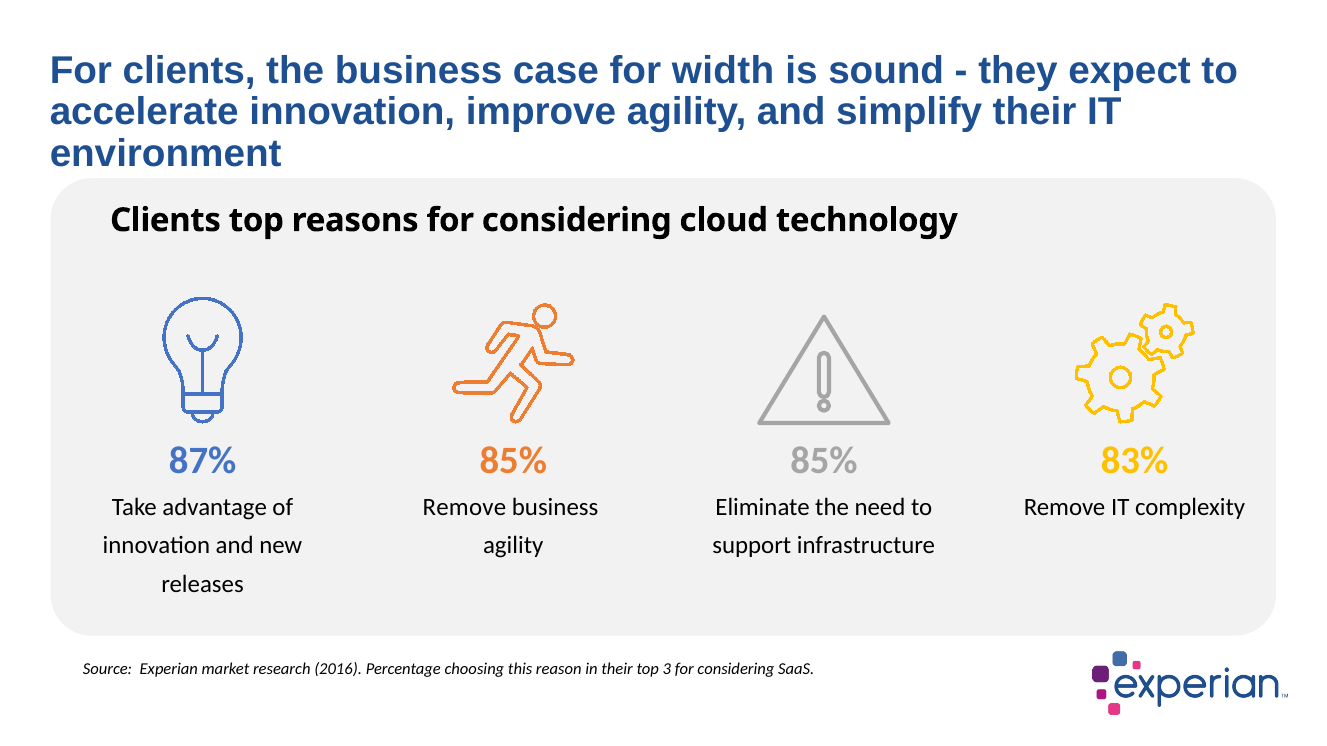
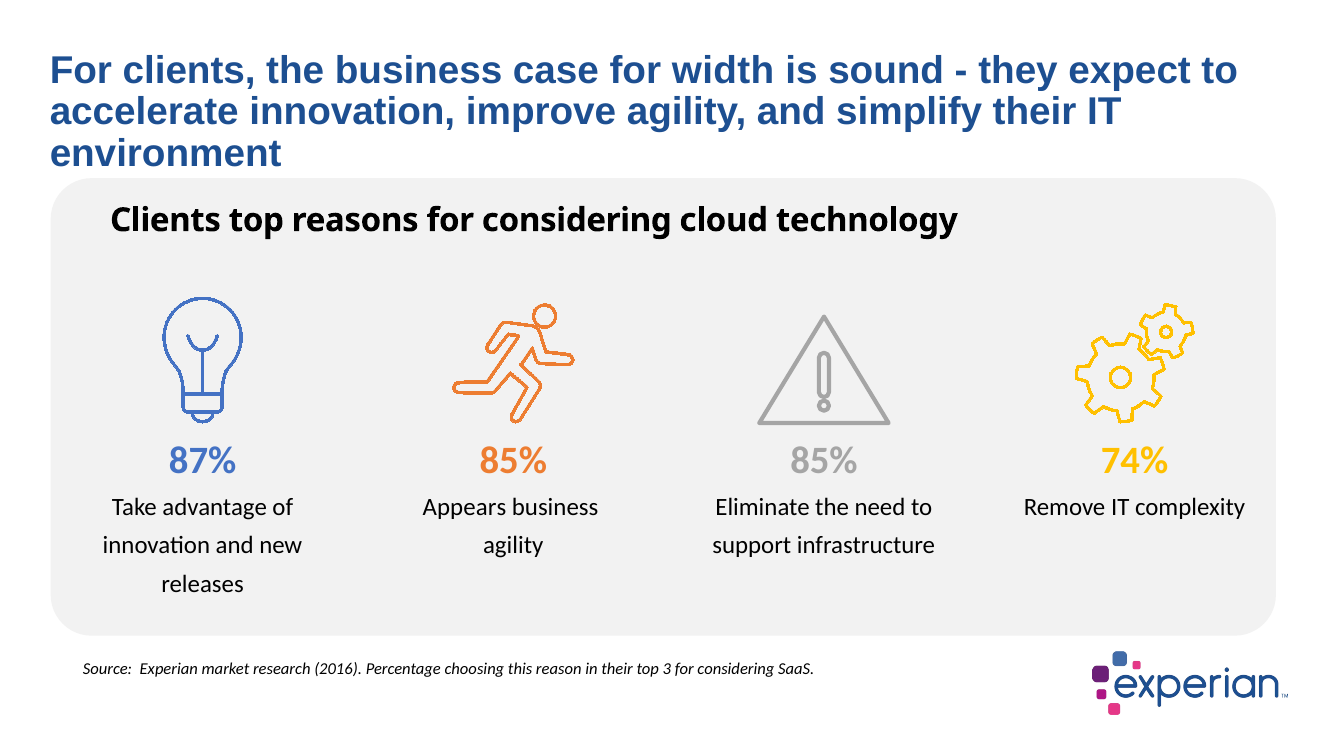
83%: 83% -> 74%
Remove at (464, 507): Remove -> Appears
